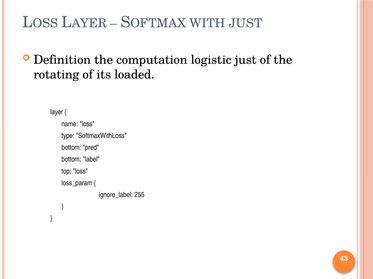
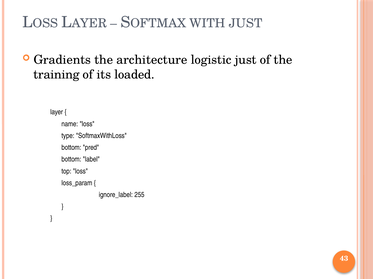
Definition: Definition -> Gradients
computation: computation -> architecture
rotating: rotating -> training
